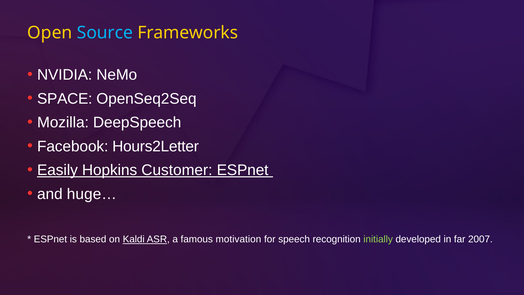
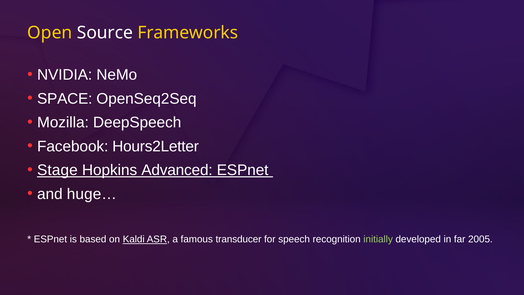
Source colour: light blue -> white
Easily: Easily -> Stage
Customer: Customer -> Advanced
motivation: motivation -> transducer
2007: 2007 -> 2005
